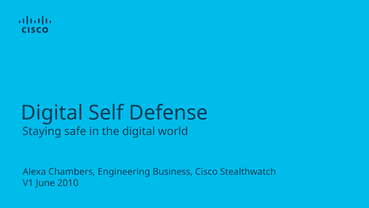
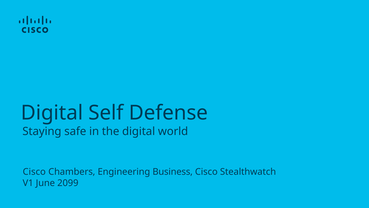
Alexa at (34, 172): Alexa -> Cisco
2010: 2010 -> 2099
